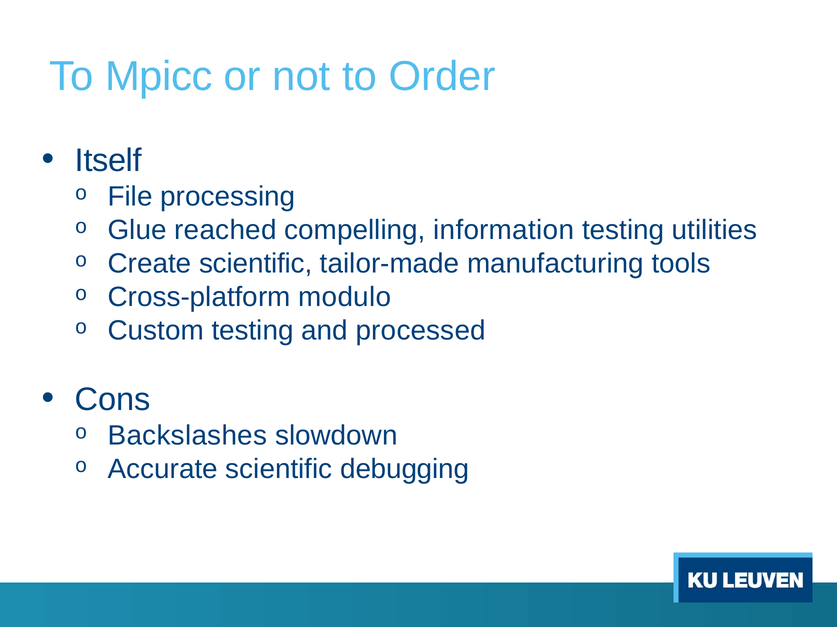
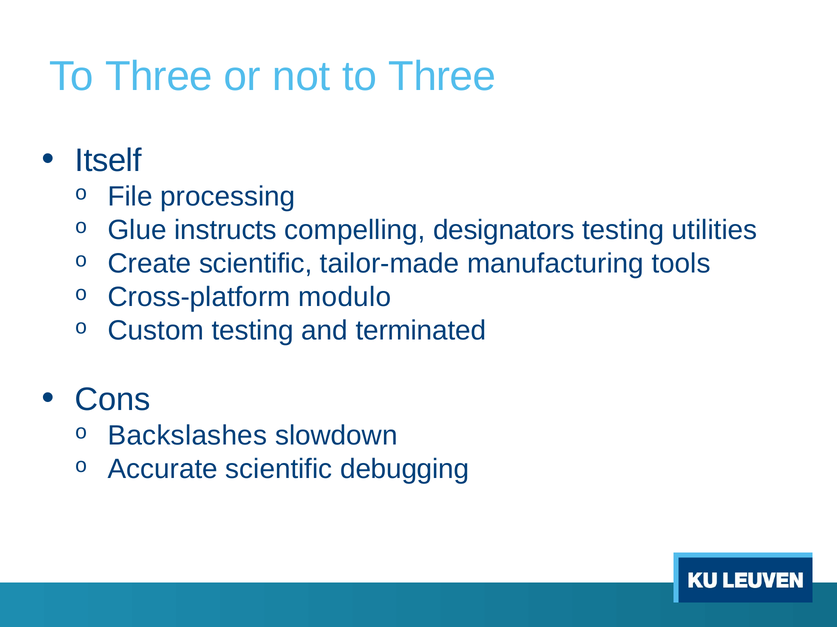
Mpicc at (159, 77): Mpicc -> Three
not to Order: Order -> Three
reached: reached -> instructs
information: information -> designators
processed: processed -> terminated
